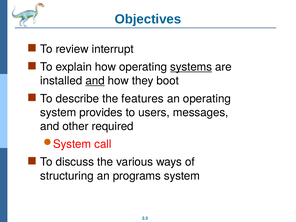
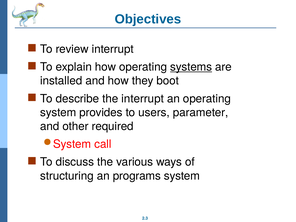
and at (95, 81) underline: present -> none
the features: features -> interrupt
messages: messages -> parameter
